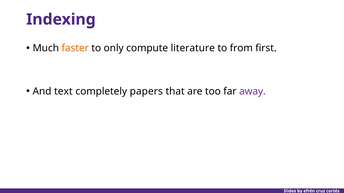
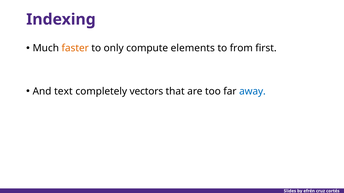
literature: literature -> elements
papers: papers -> vectors
away colour: purple -> blue
